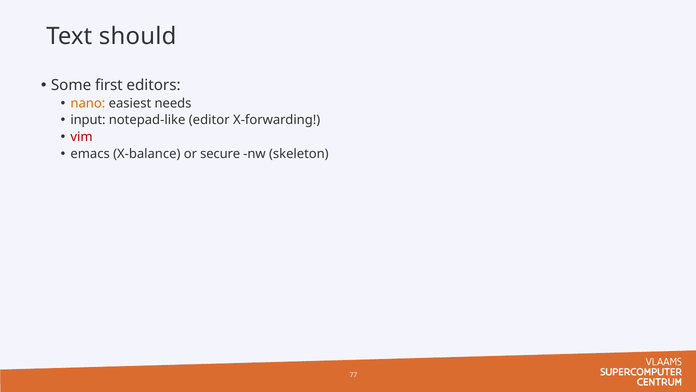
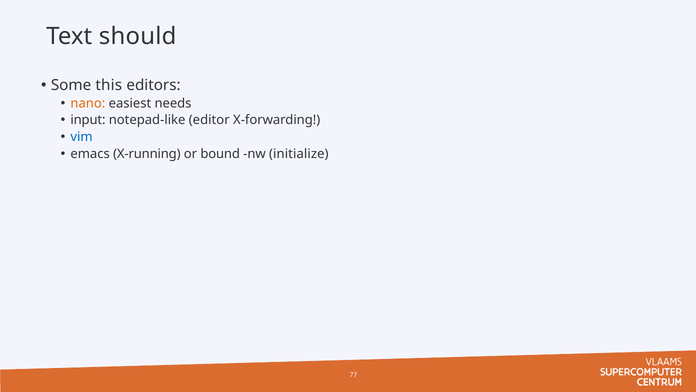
first: first -> this
vim colour: red -> blue
X-balance: X-balance -> X-running
secure: secure -> bound
skeleton: skeleton -> initialize
